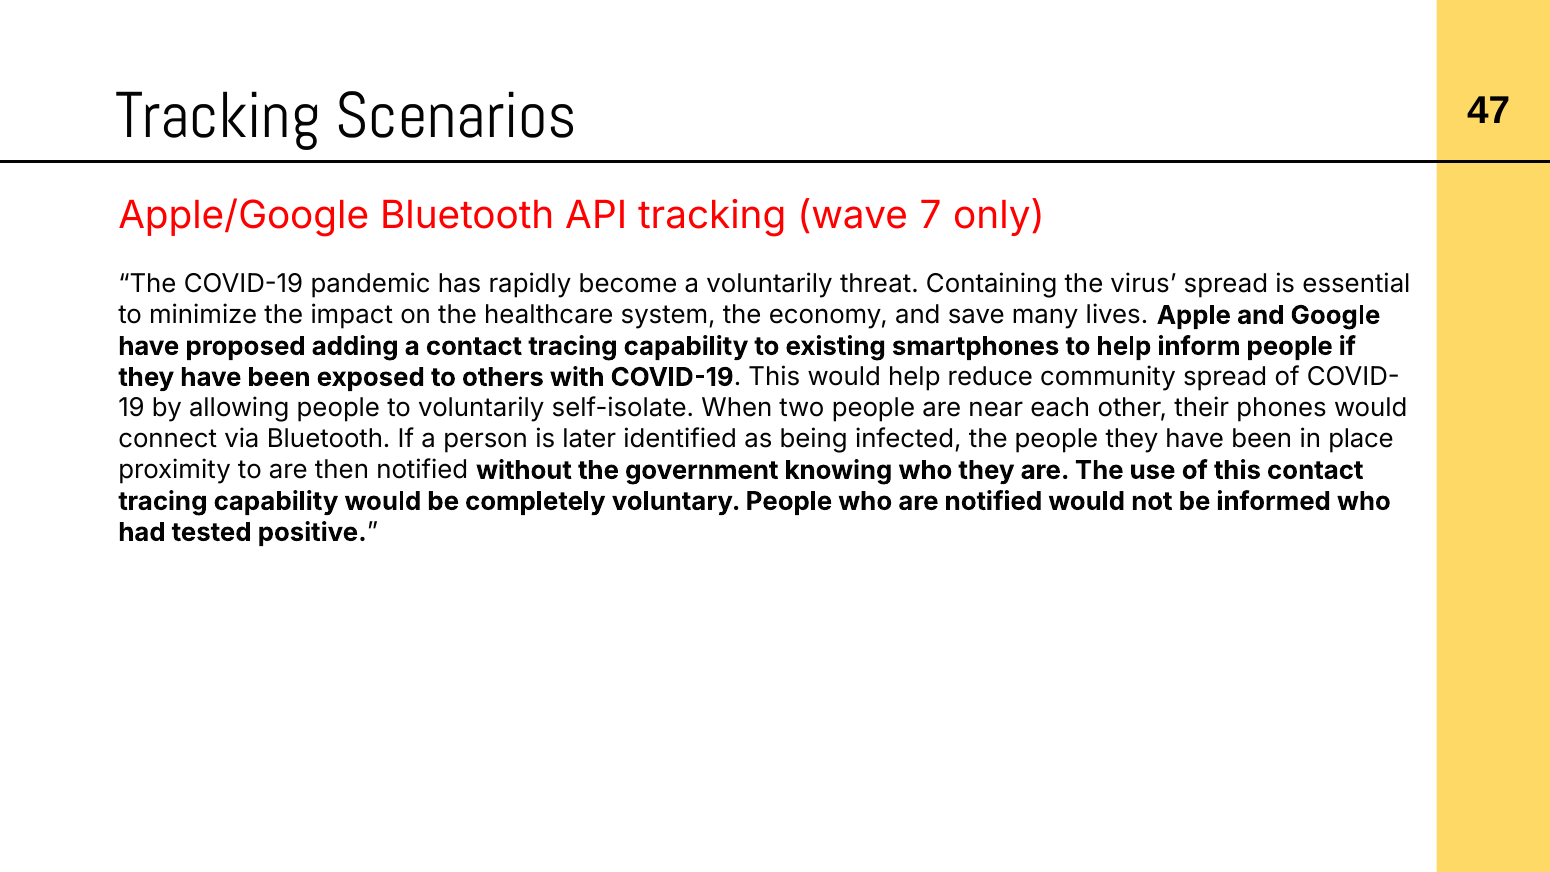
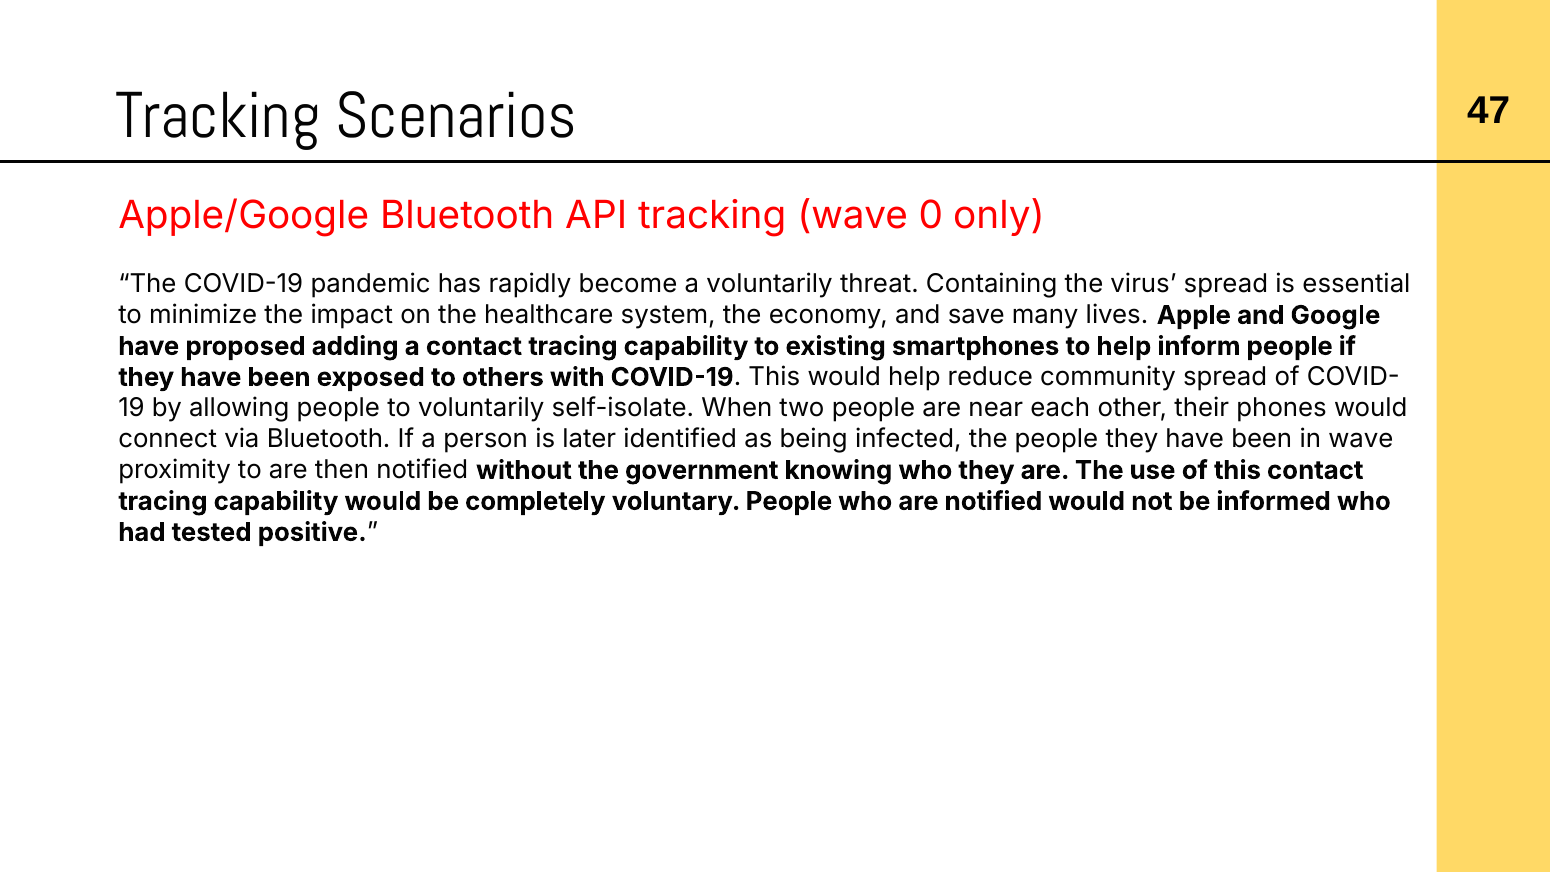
7: 7 -> 0
in place: place -> wave
